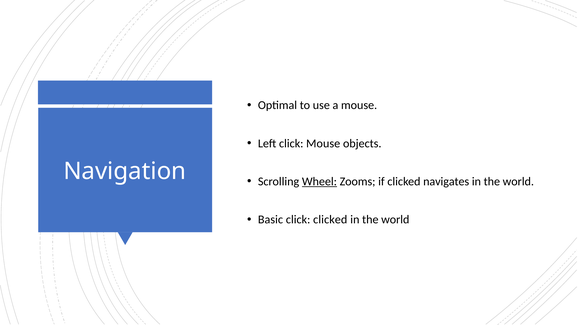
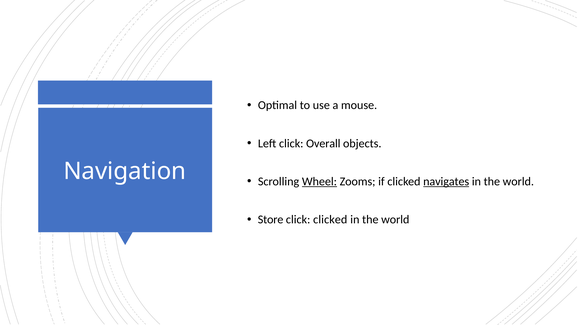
click Mouse: Mouse -> Overall
navigates underline: none -> present
Basic: Basic -> Store
